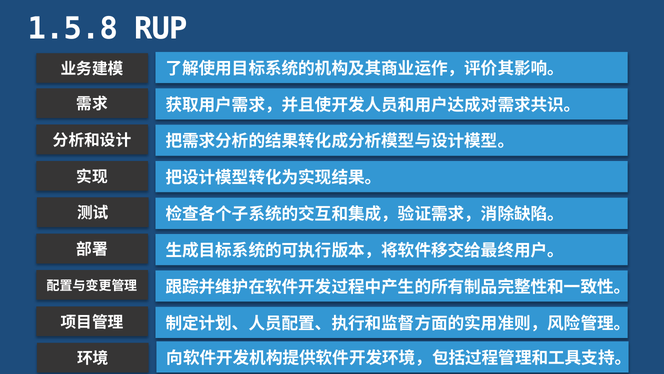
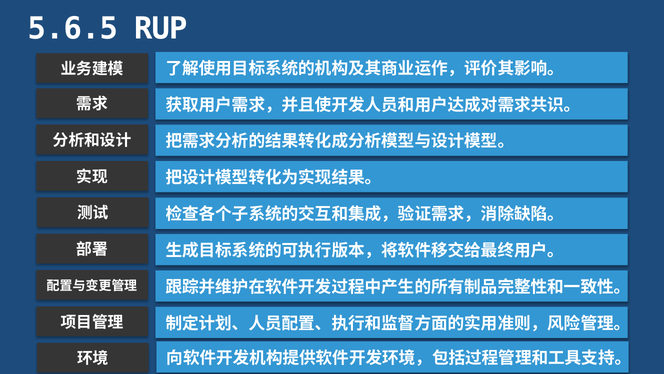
1.5.8: 1.5.8 -> 5.6.5
